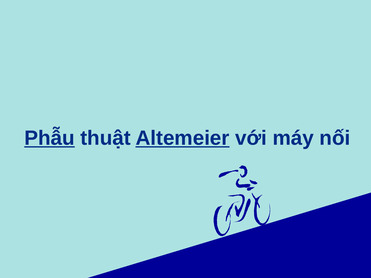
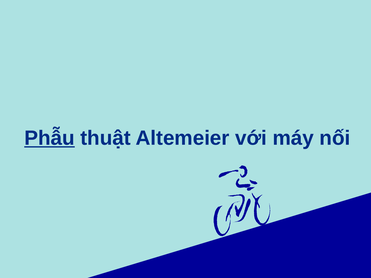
Altemeier underline: present -> none
